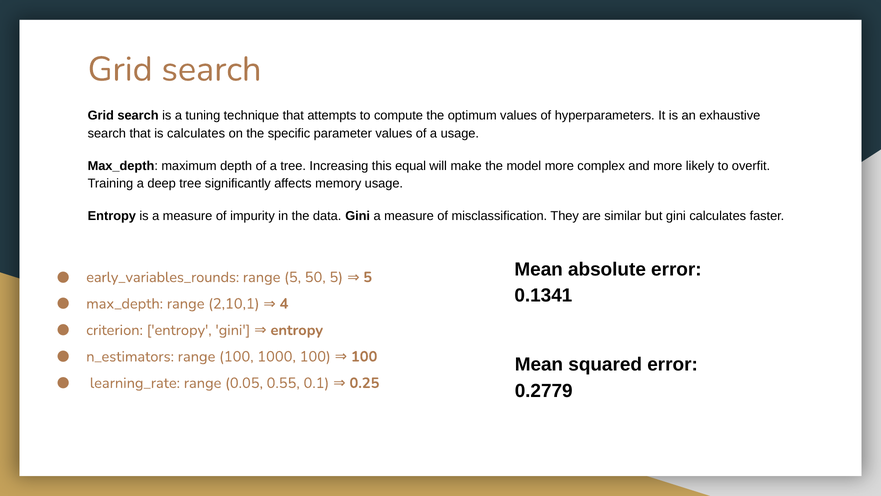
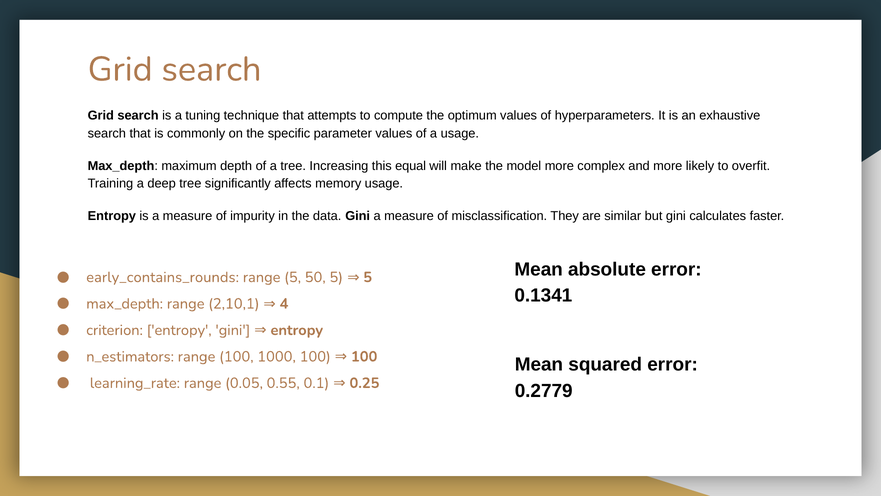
is calculates: calculates -> commonly
early_variables_rounds: early_variables_rounds -> early_contains_rounds
